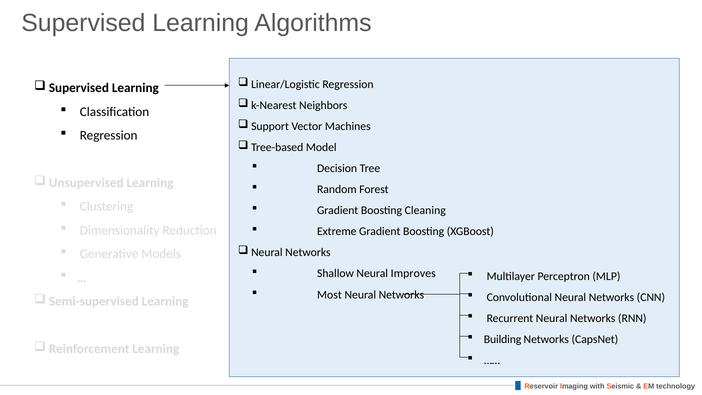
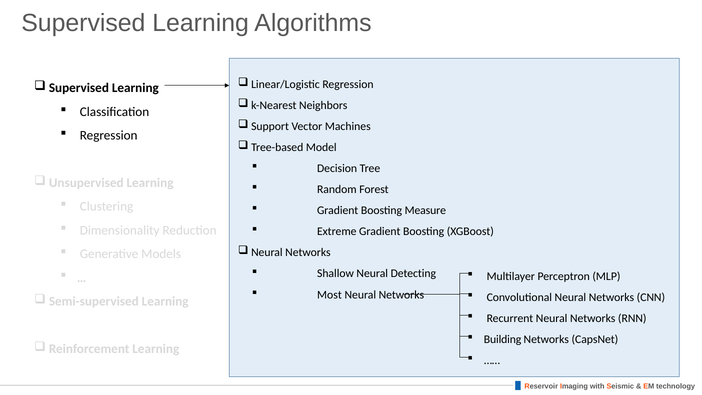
Cleaning: Cleaning -> Measure
Improves: Improves -> Detecting
